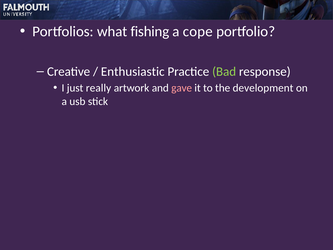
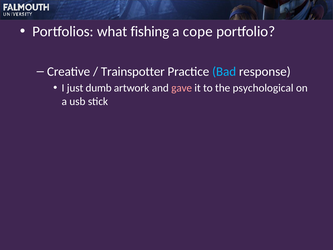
Enthusiastic: Enthusiastic -> Trainspotter
Bad colour: light green -> light blue
really: really -> dumb
development: development -> psychological
